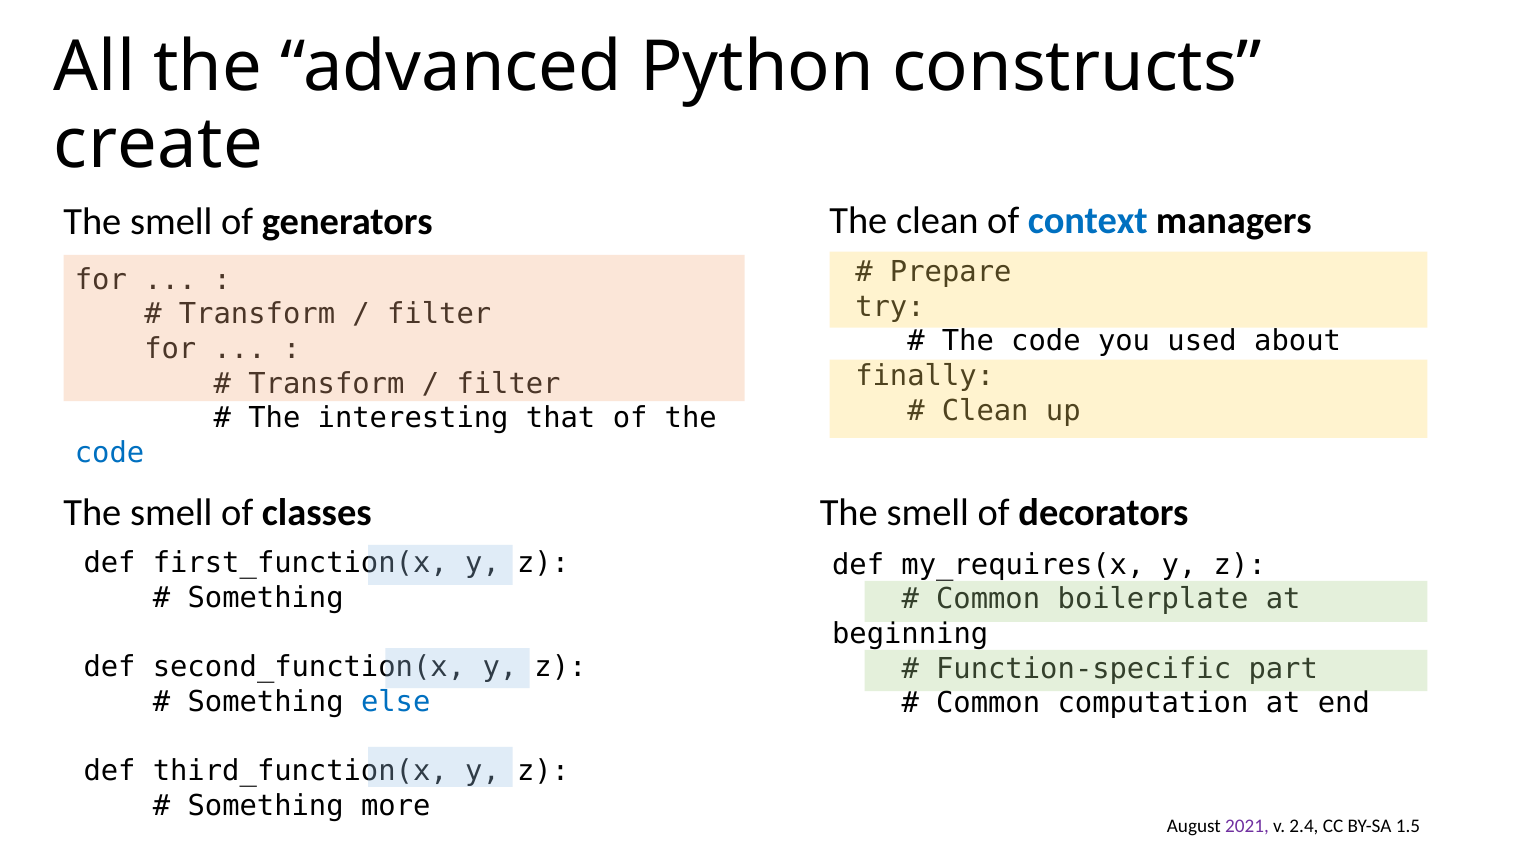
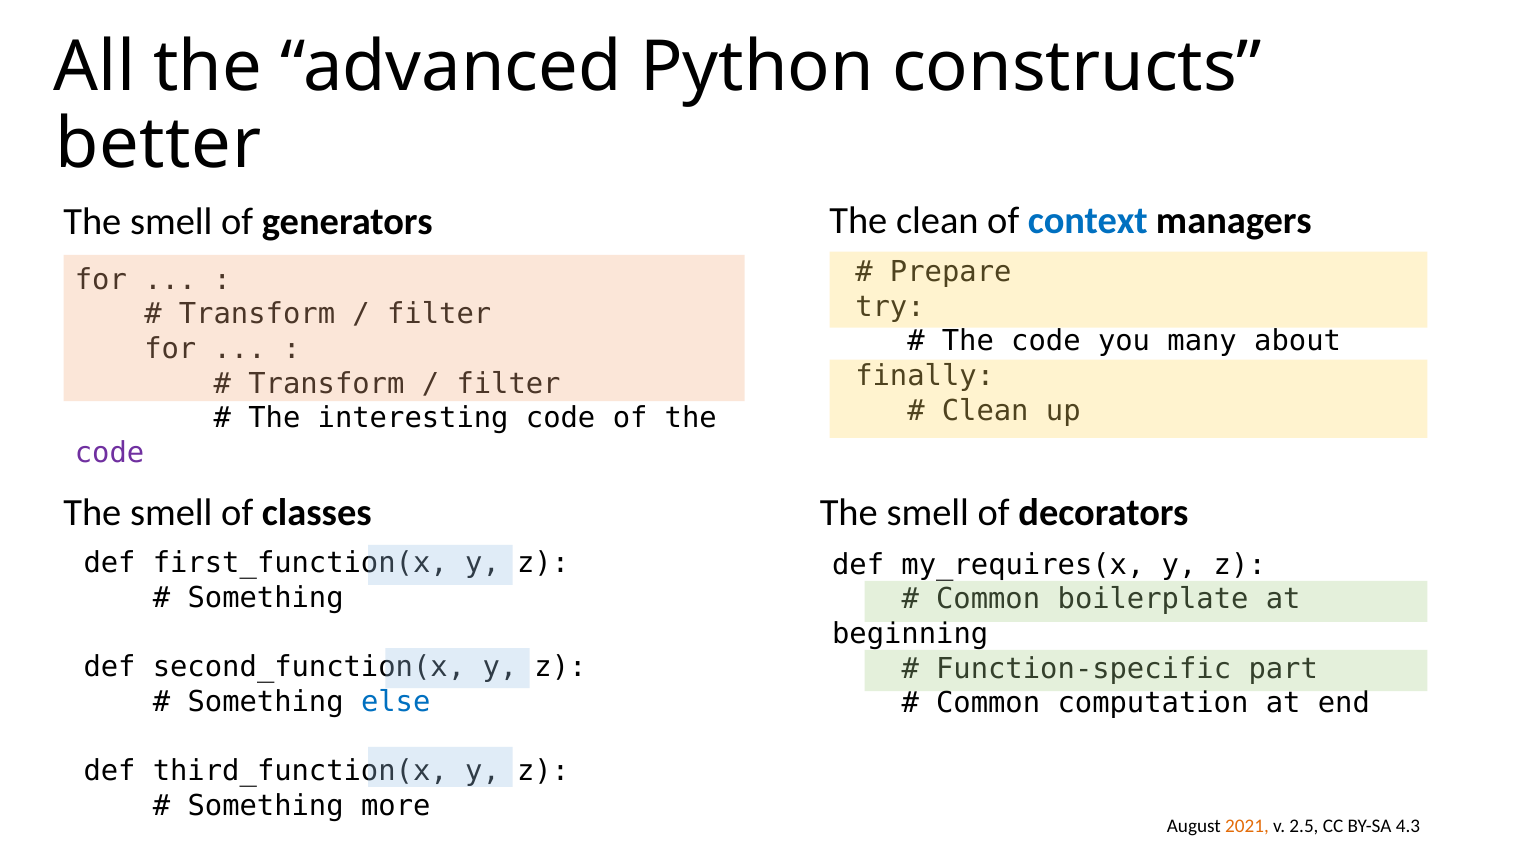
create: create -> better
used: used -> many
interesting that: that -> code
code at (110, 453) colour: blue -> purple
2021 colour: purple -> orange
2.4: 2.4 -> 2.5
1.5: 1.5 -> 4.3
